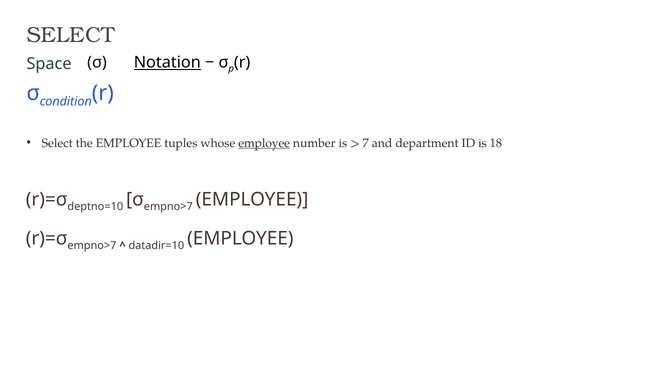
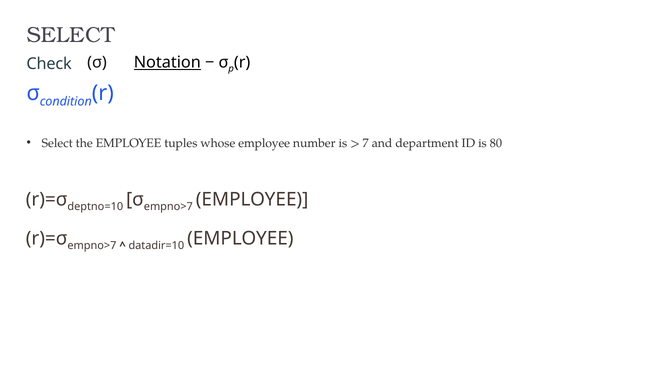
Space: Space -> Check
employee at (264, 143) underline: present -> none
18: 18 -> 80
